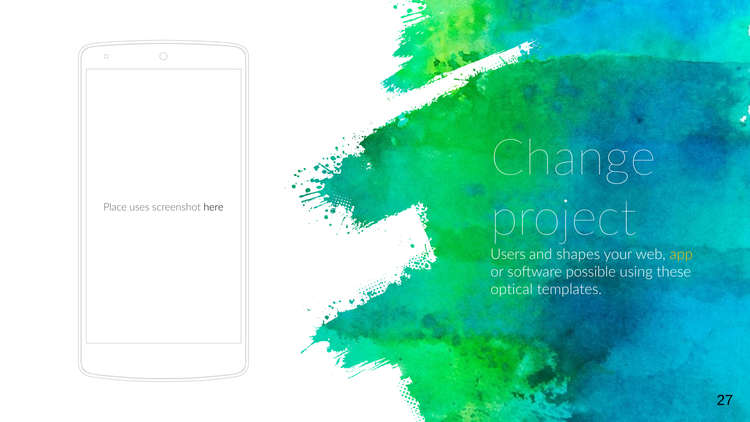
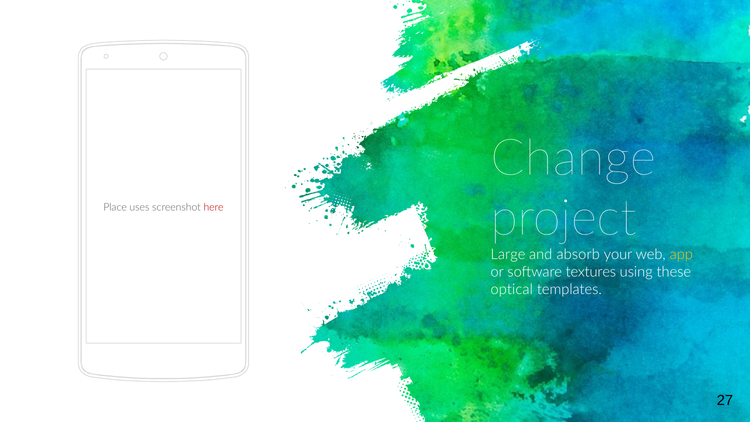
here colour: black -> red
Users: Users -> Large
shapes: shapes -> absorb
possible: possible -> textures
